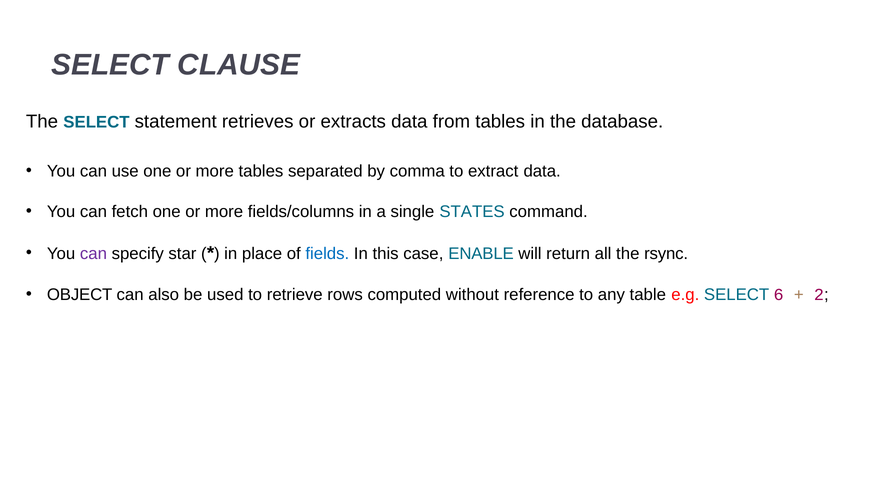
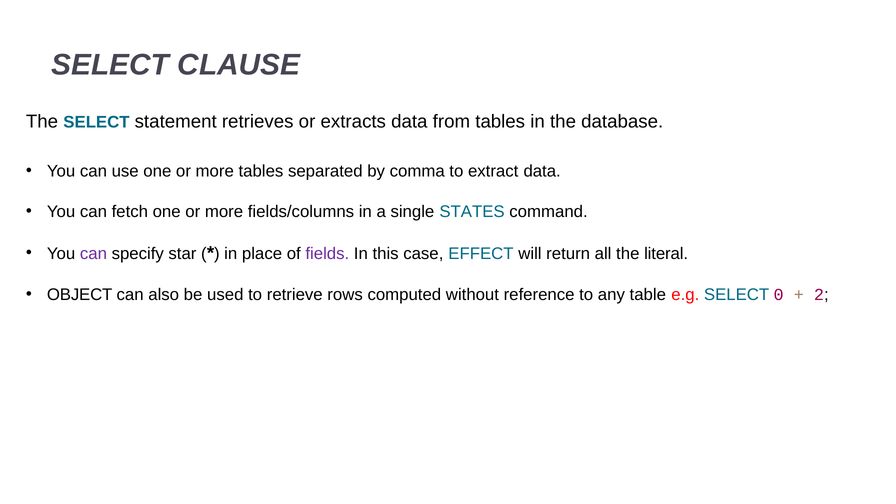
fields colour: blue -> purple
ENABLE: ENABLE -> EFFECT
rsync: rsync -> literal
6: 6 -> 0
